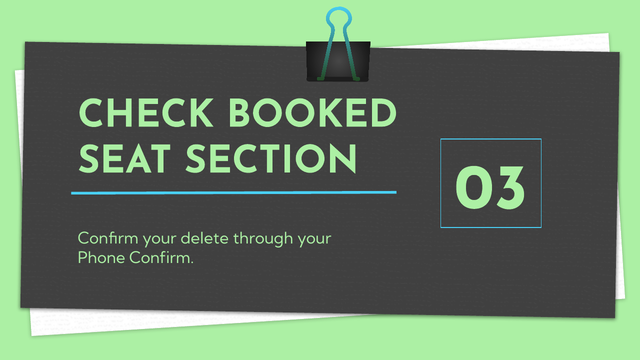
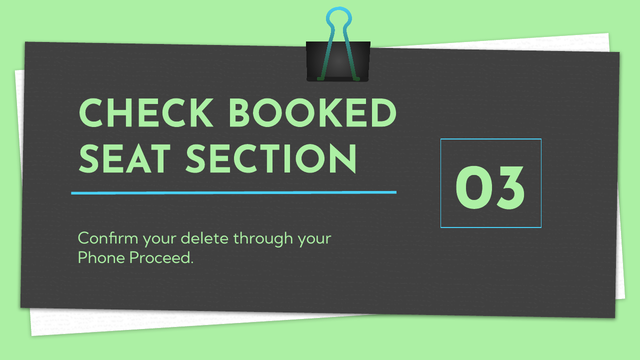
Phone Confirm: Confirm -> Proceed
